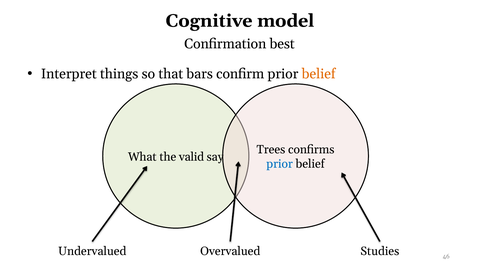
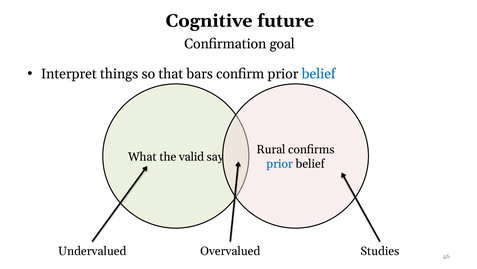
model: model -> future
best: best -> goal
belief at (319, 74) colour: orange -> blue
Trees: Trees -> Rural
